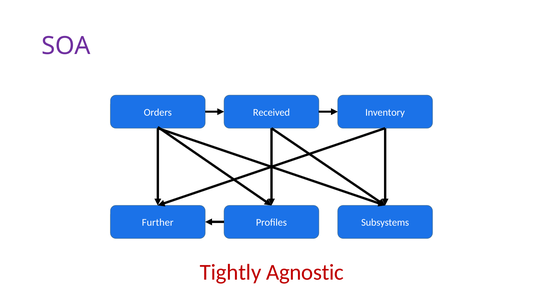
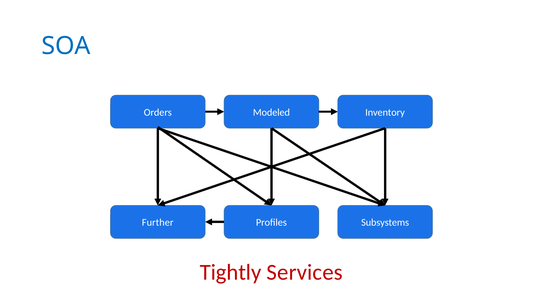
SOA colour: purple -> blue
Received: Received -> Modeled
Agnostic: Agnostic -> Services
